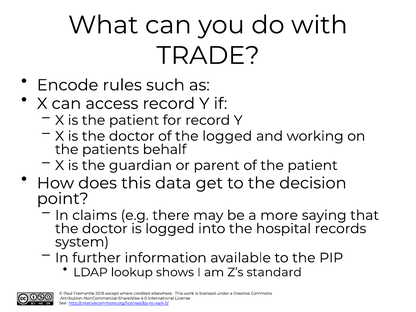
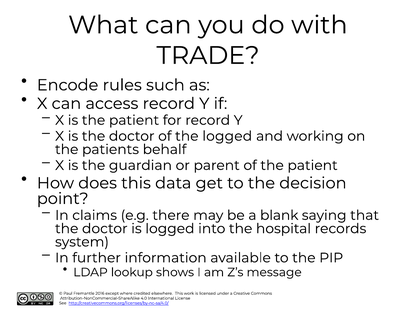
more: more -> blank
standard: standard -> message
